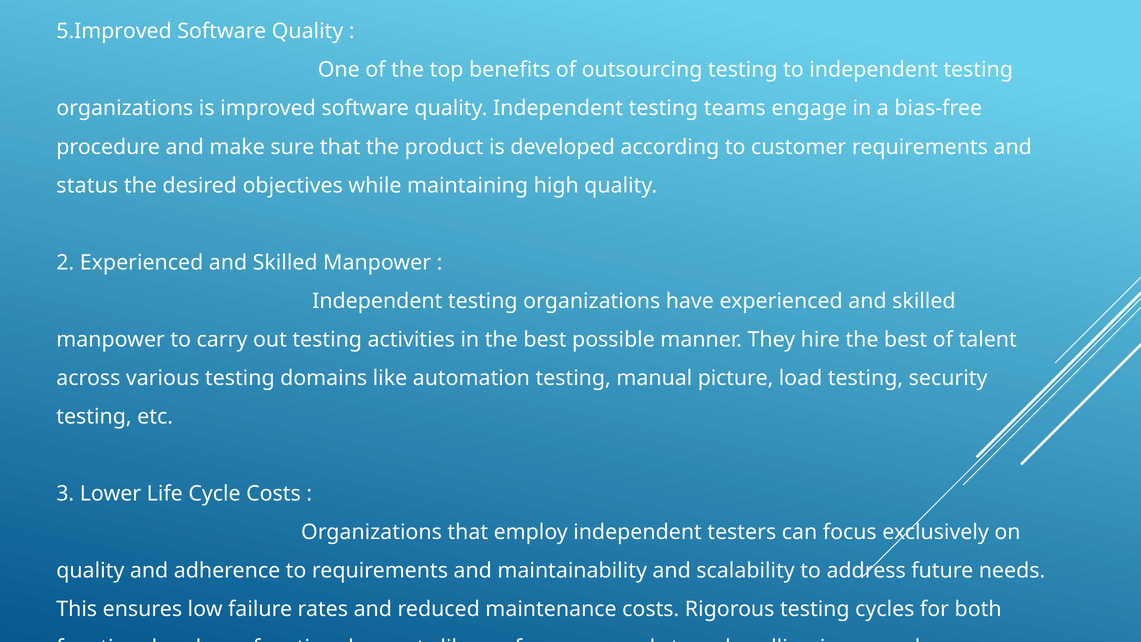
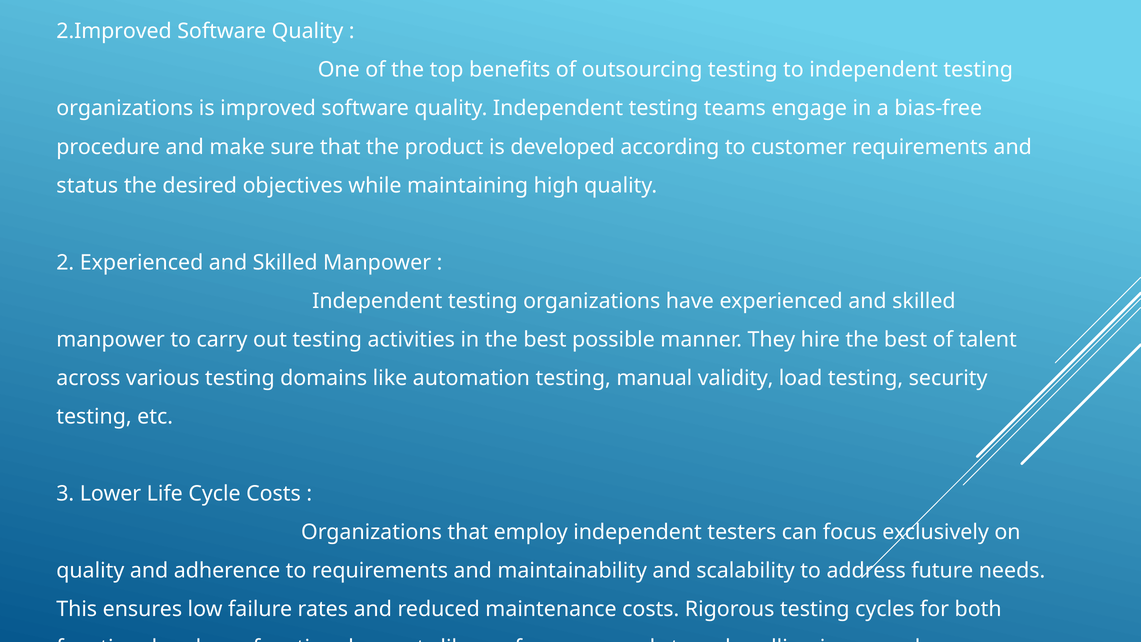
5.Improved: 5.Improved -> 2.Improved
picture: picture -> validity
